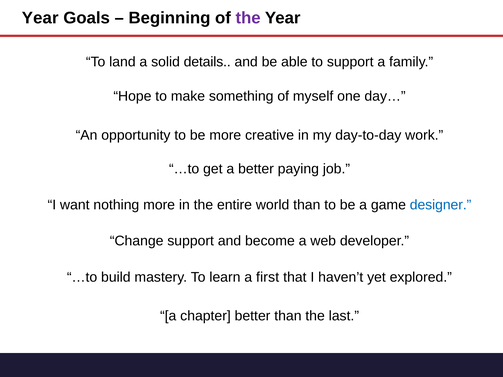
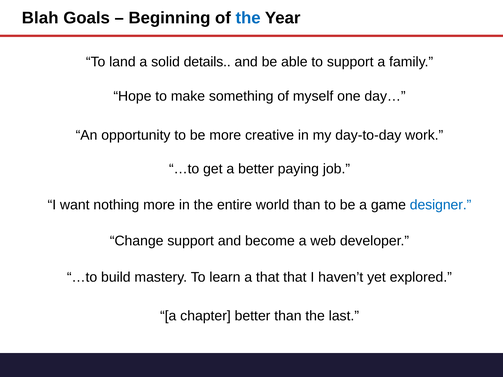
Year at (40, 18): Year -> Blah
the at (248, 18) colour: purple -> blue
a first: first -> that
